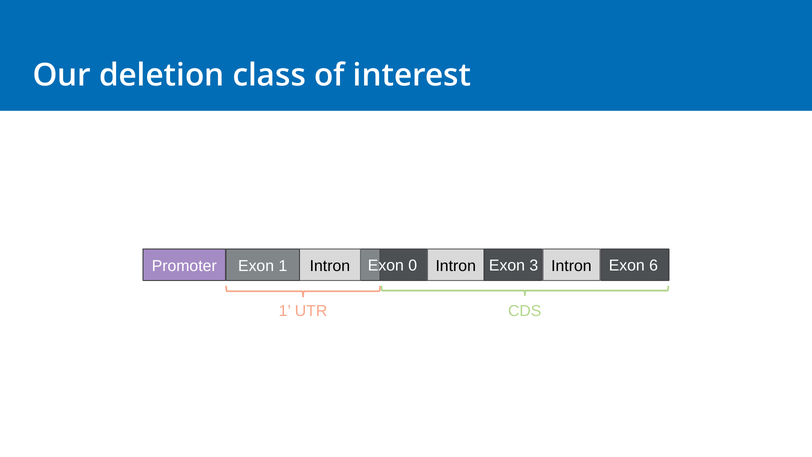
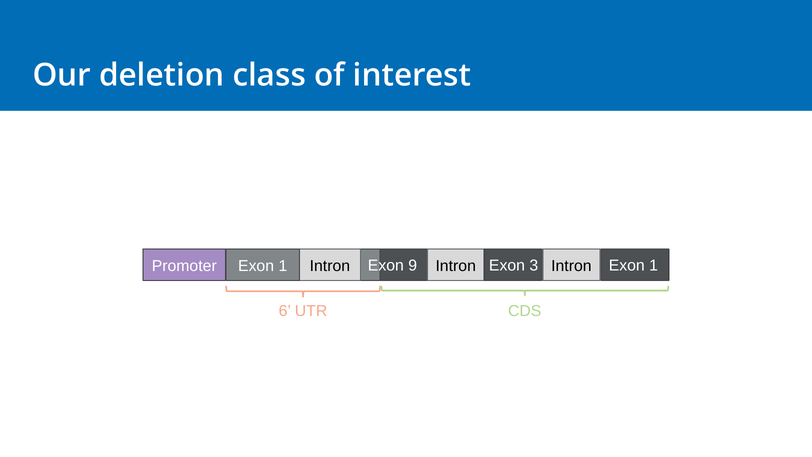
0: 0 -> 9
3 Exon 6: 6 -> 1
1 at (285, 311): 1 -> 6
